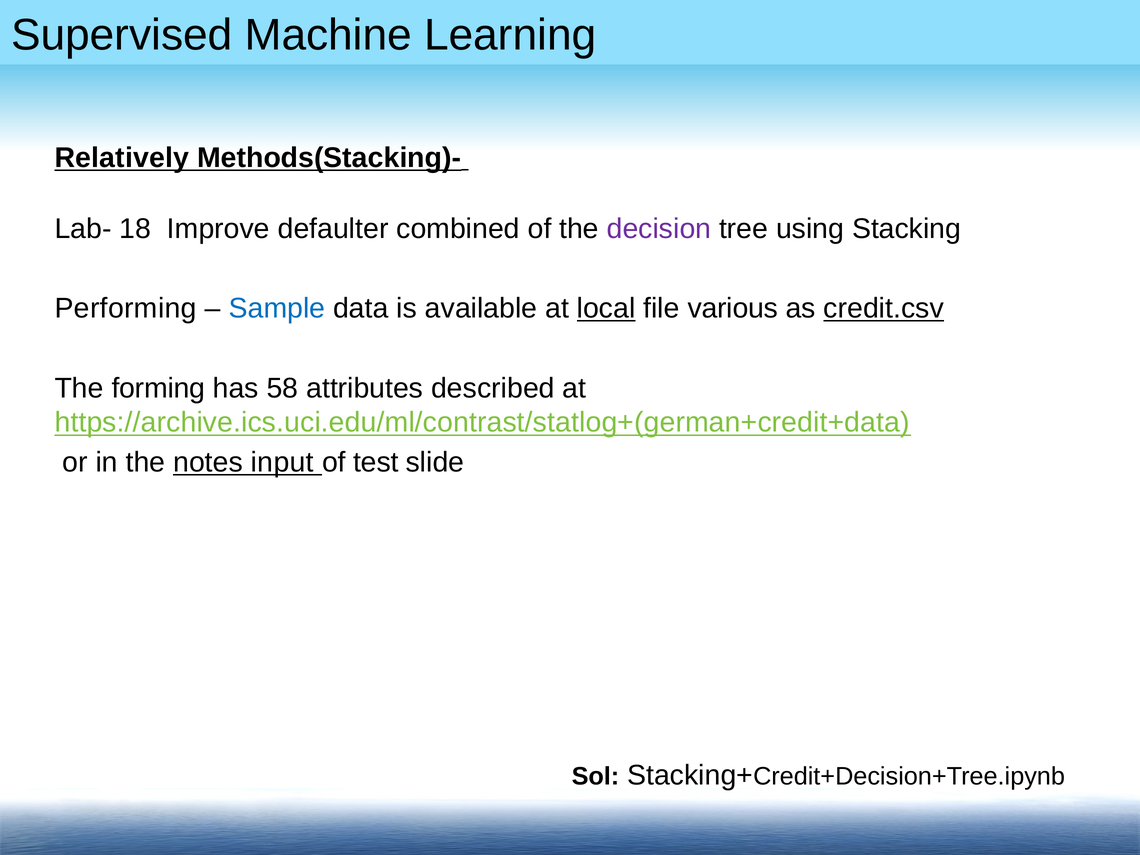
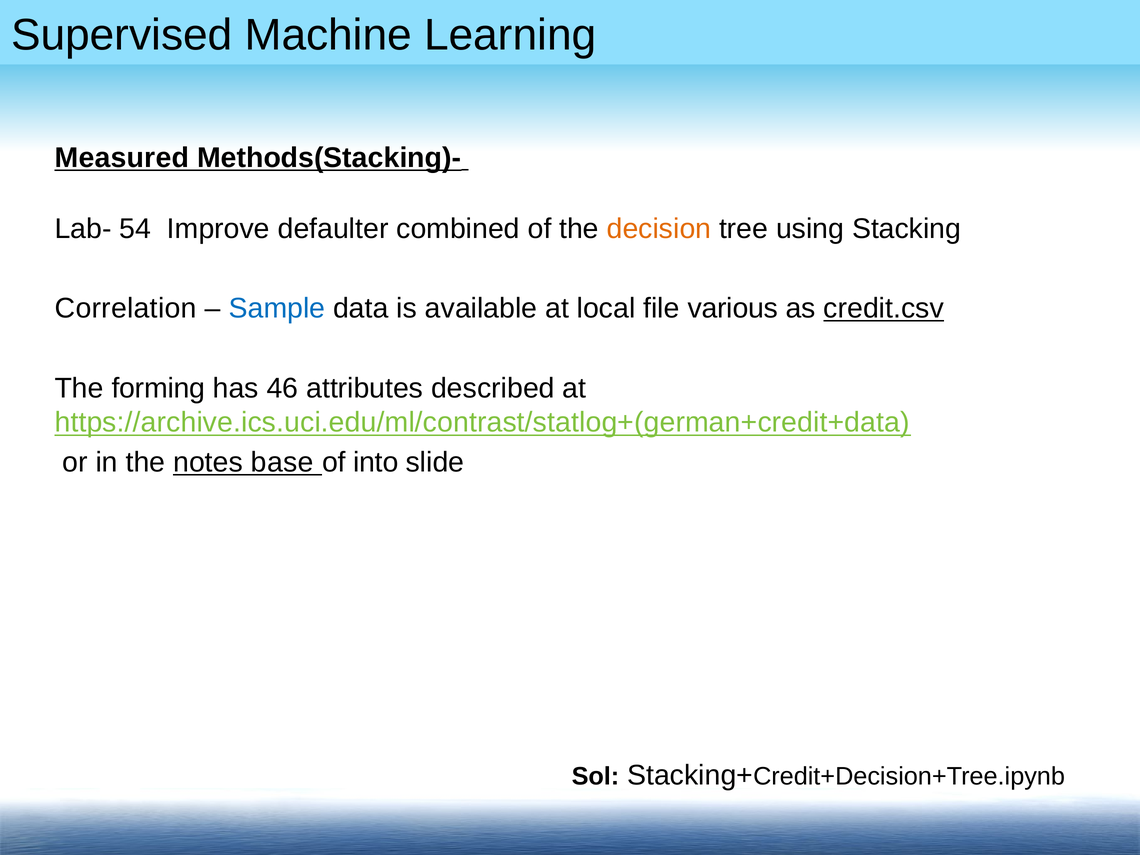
Relatively: Relatively -> Measured
18: 18 -> 54
decision colour: purple -> orange
Performing: Performing -> Correlation
local underline: present -> none
58: 58 -> 46
input: input -> base
test: test -> into
